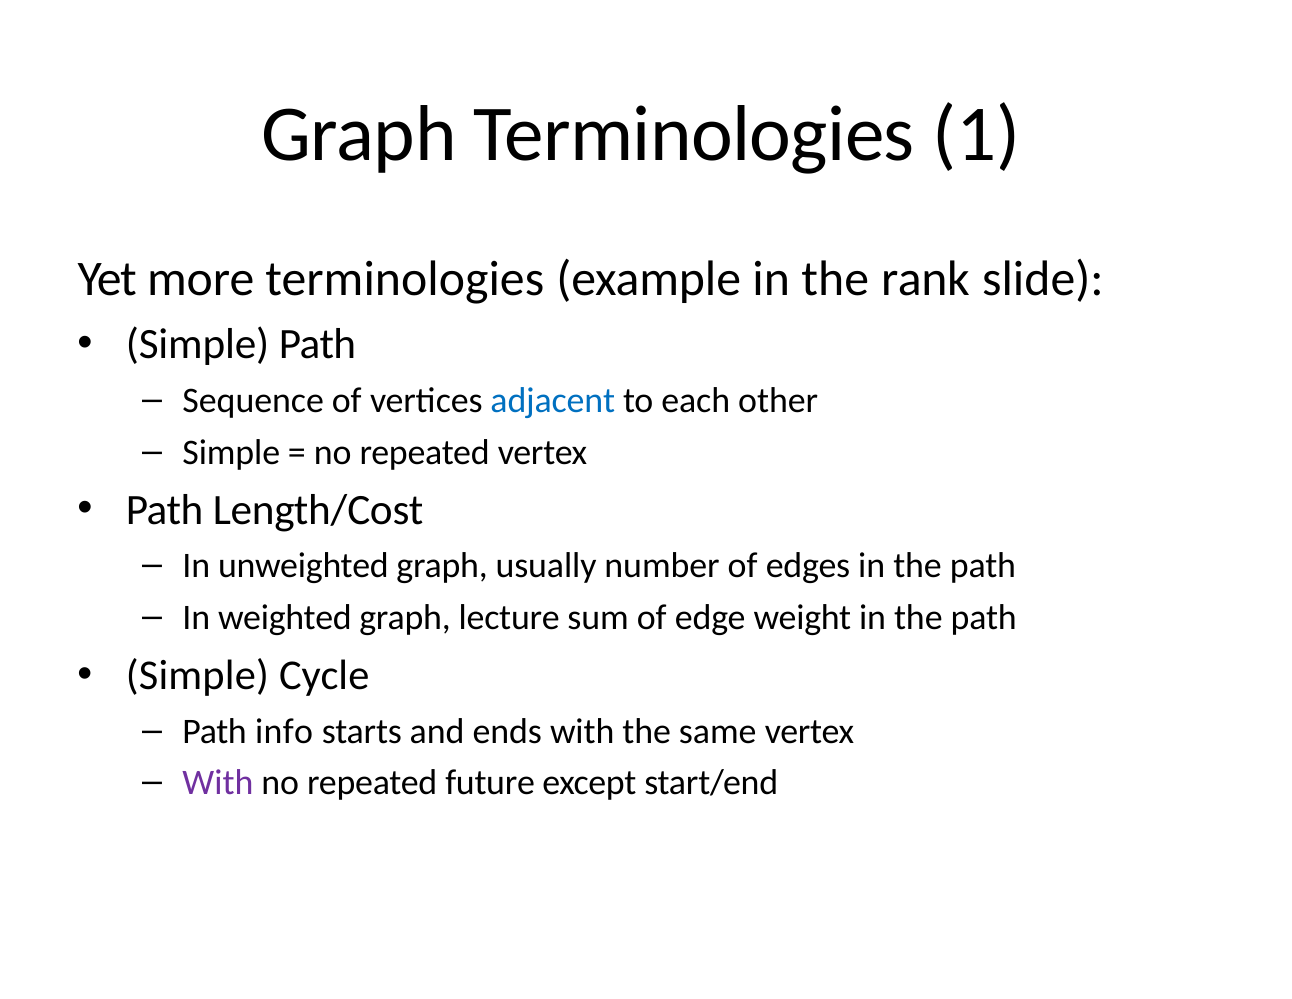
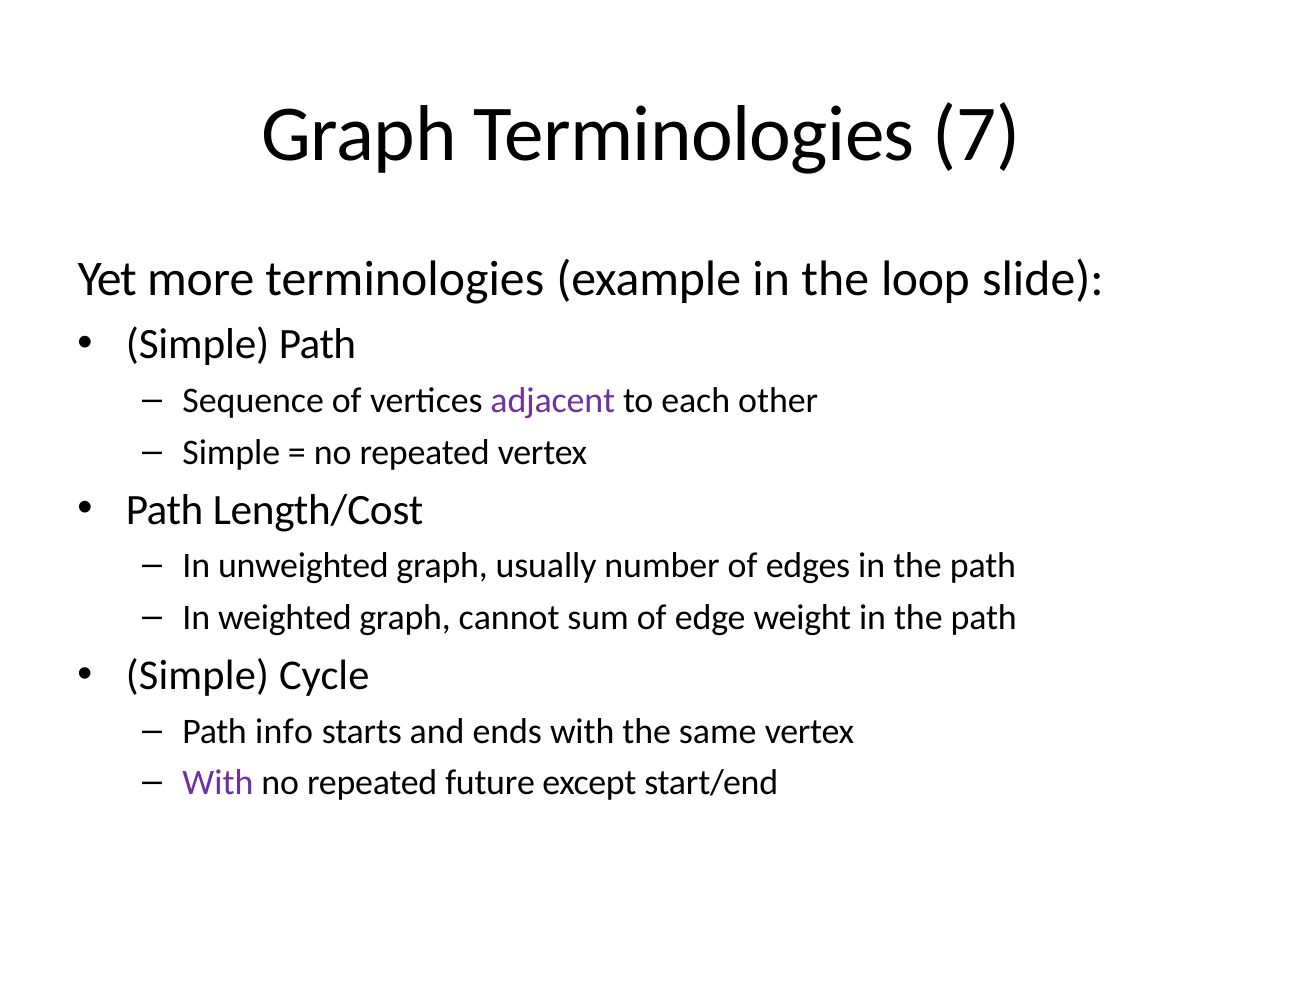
1: 1 -> 7
rank: rank -> loop
adjacent colour: blue -> purple
lecture: lecture -> cannot
